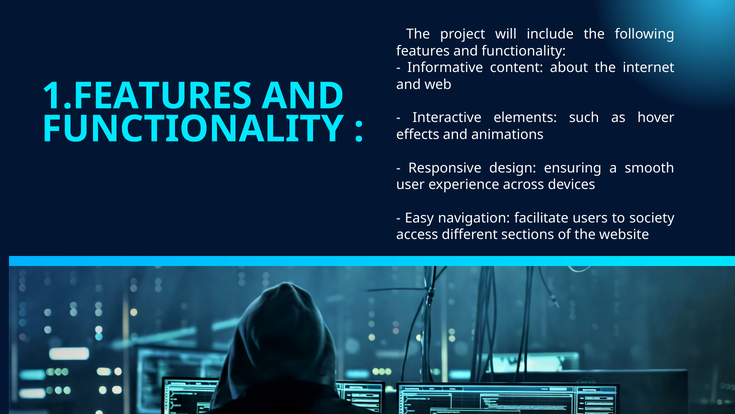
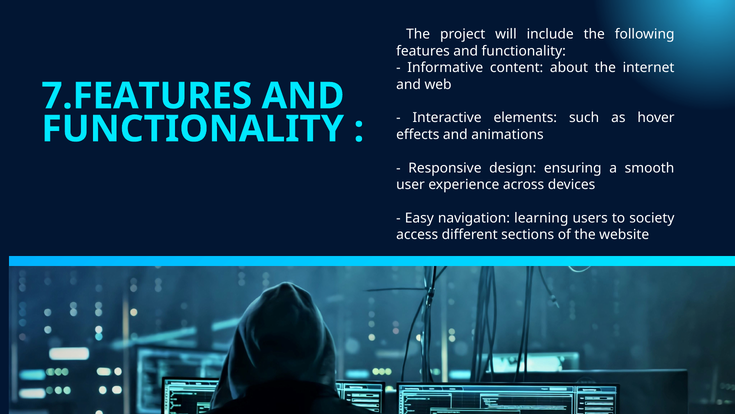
1.FEATURES: 1.FEATURES -> 7.FEATURES
facilitate: facilitate -> learning
